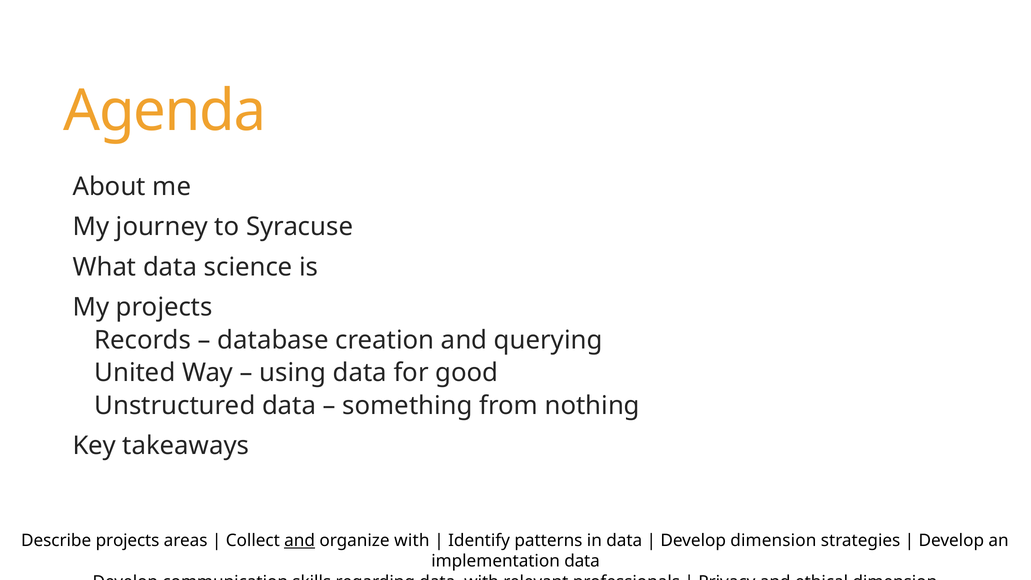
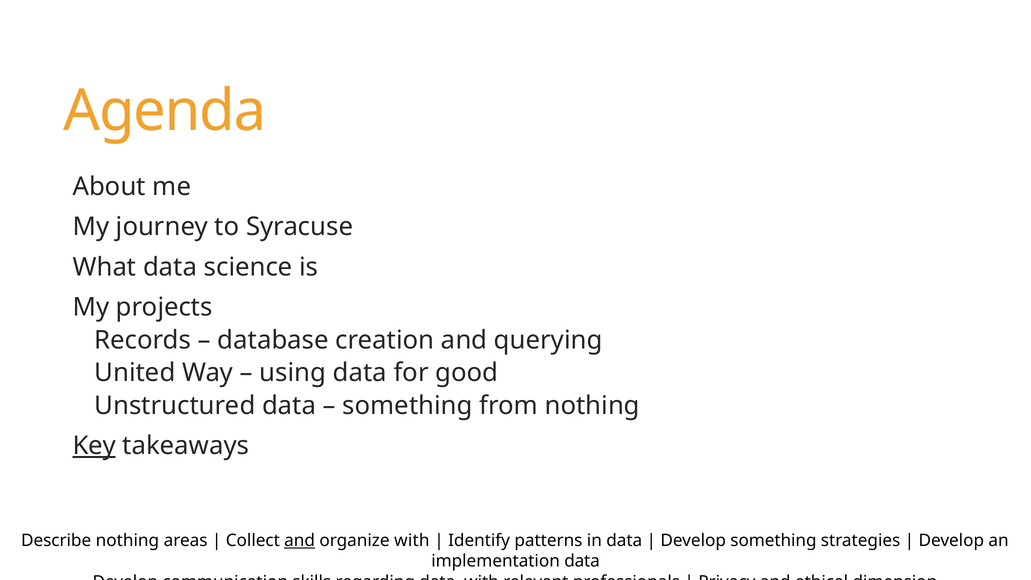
Key underline: none -> present
Describe projects: projects -> nothing
Develop dimension: dimension -> something
